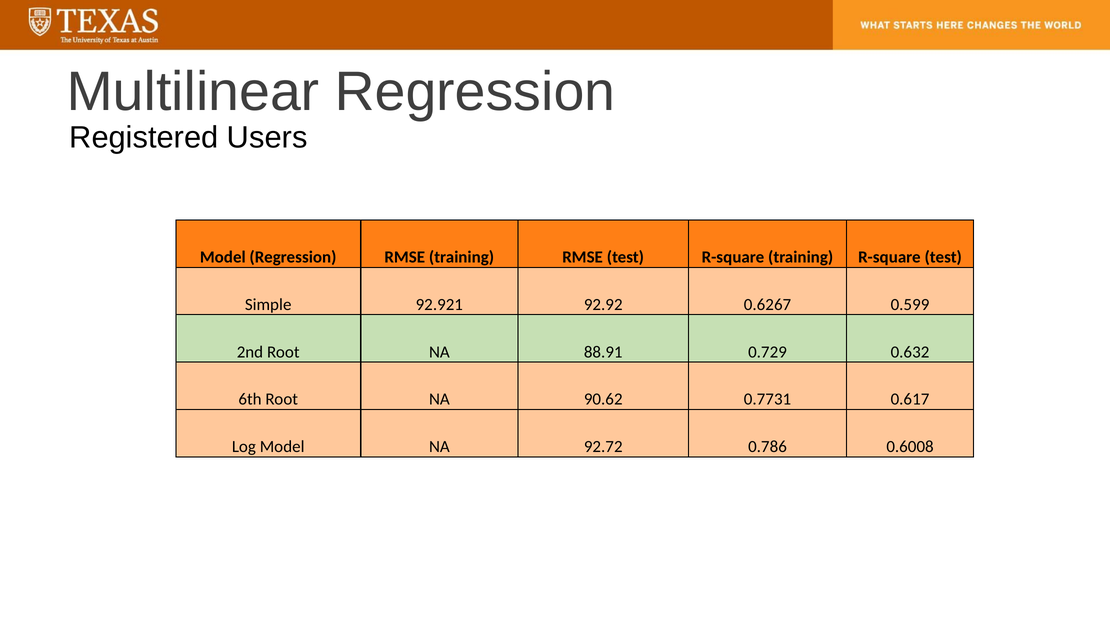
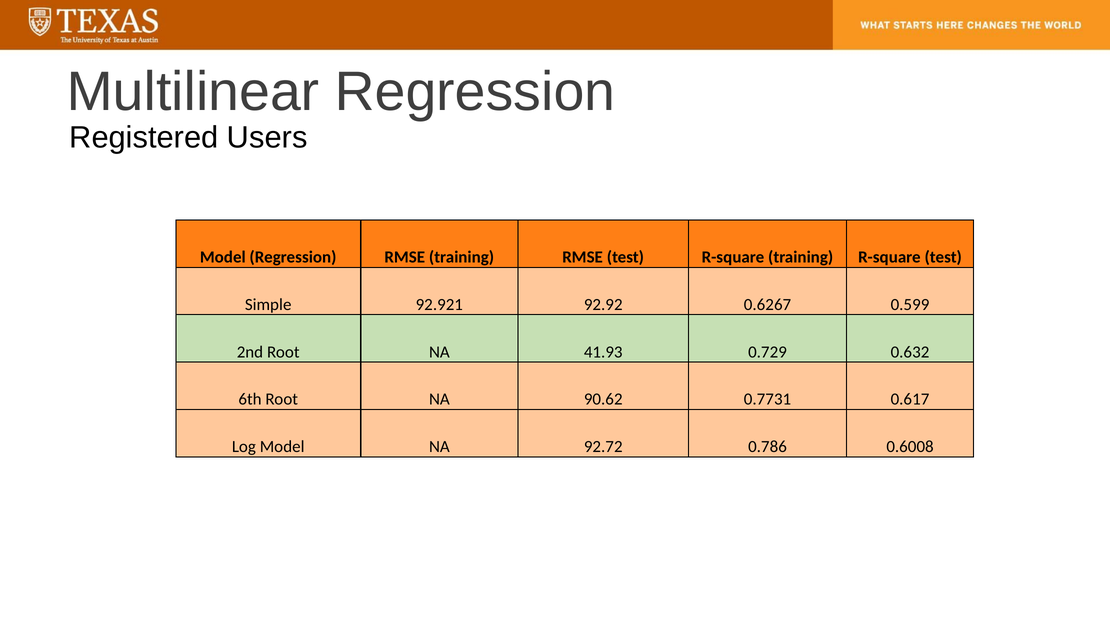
88.91: 88.91 -> 41.93
